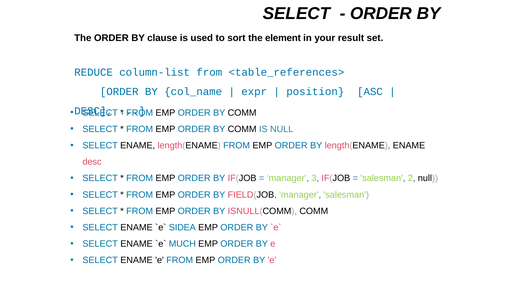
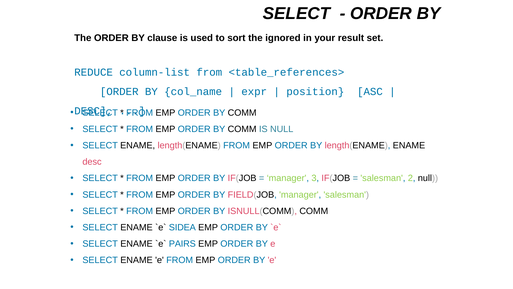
element: element -> ignored
MUCH: MUCH -> PAIRS
